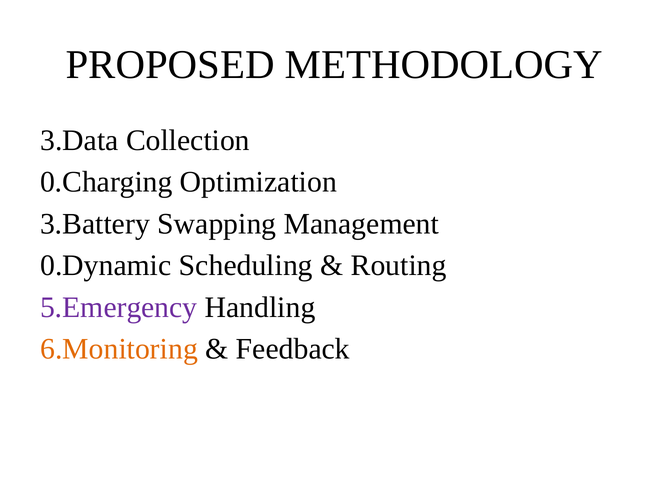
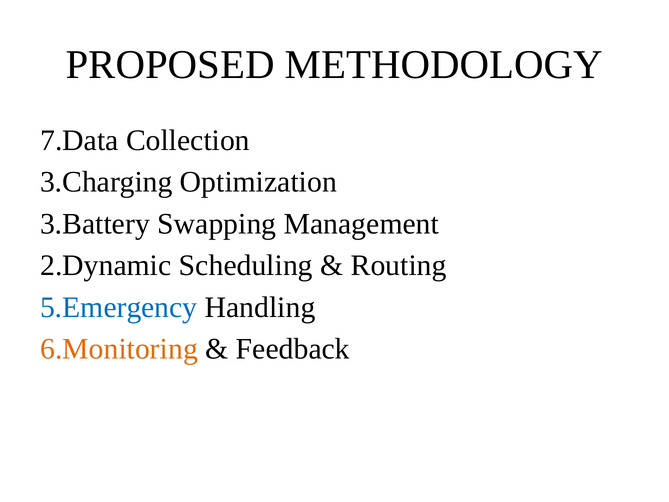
3.Data: 3.Data -> 7.Data
0.Charging: 0.Charging -> 3.Charging
0.Dynamic: 0.Dynamic -> 2.Dynamic
5.Emergency colour: purple -> blue
